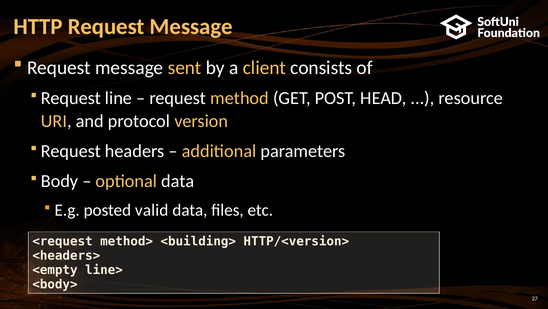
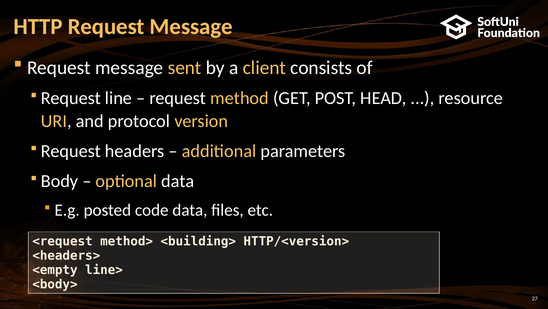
valid: valid -> code
